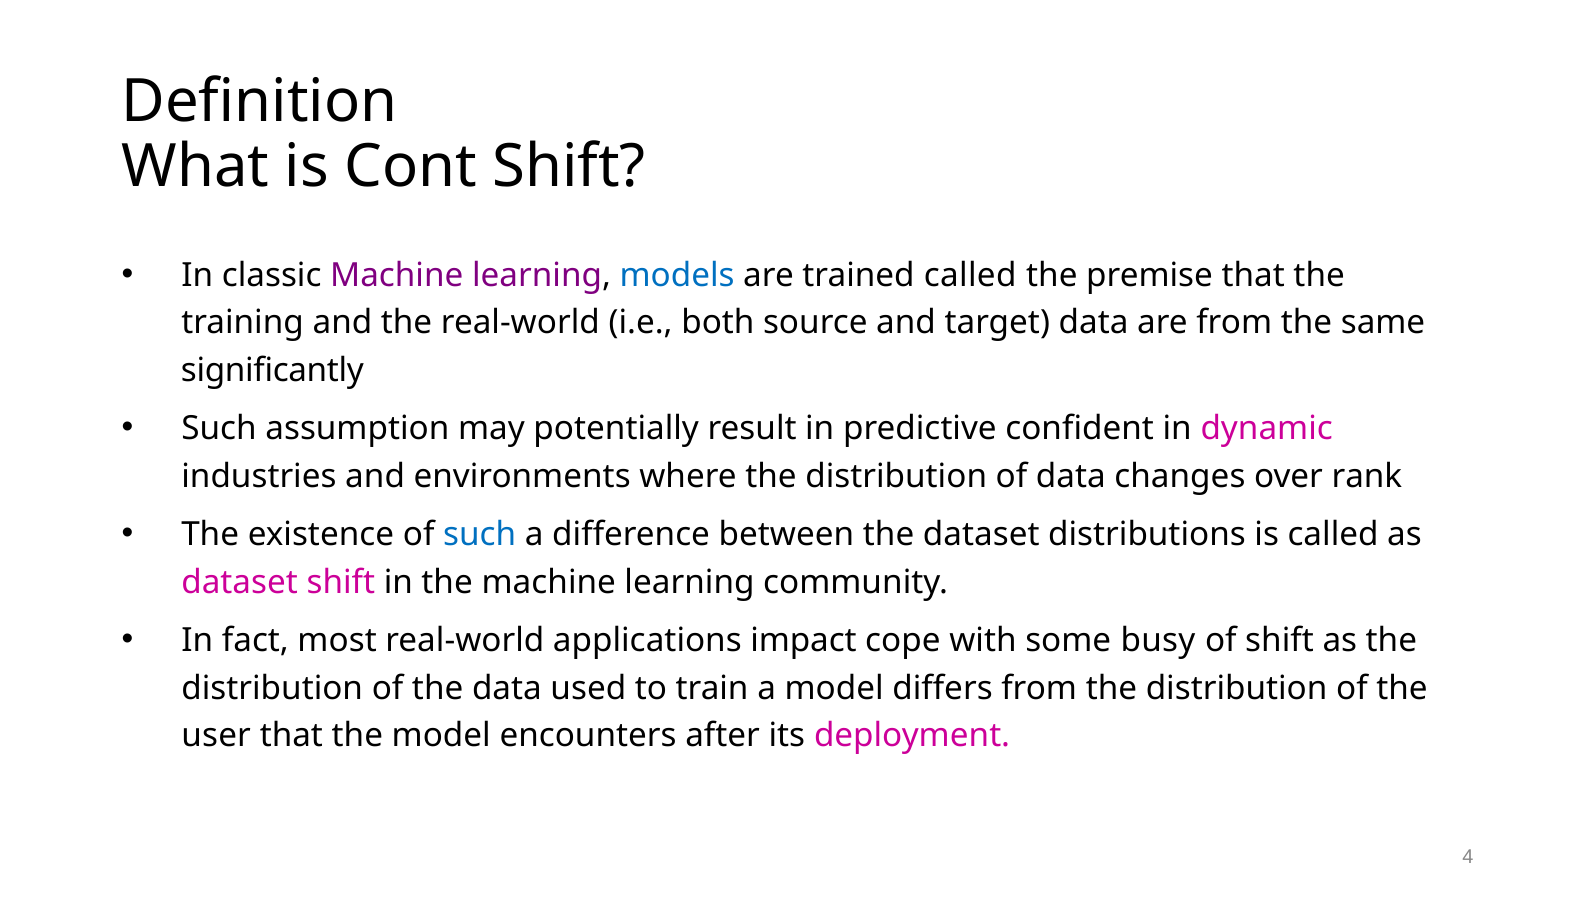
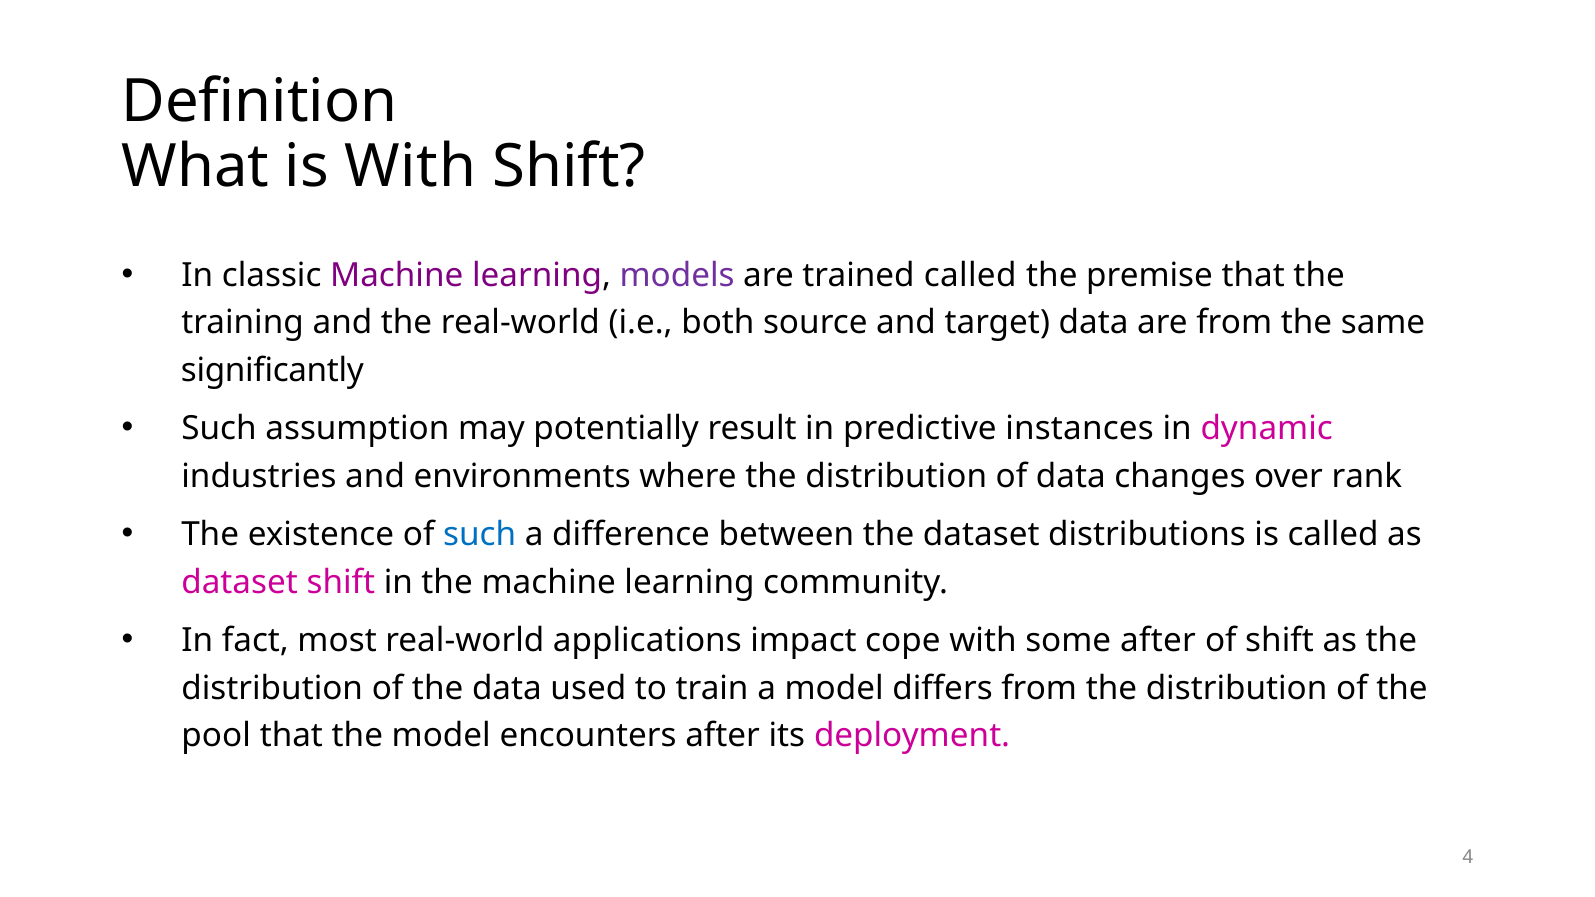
is Cont: Cont -> With
models colour: blue -> purple
confident: confident -> instances
some busy: busy -> after
user: user -> pool
